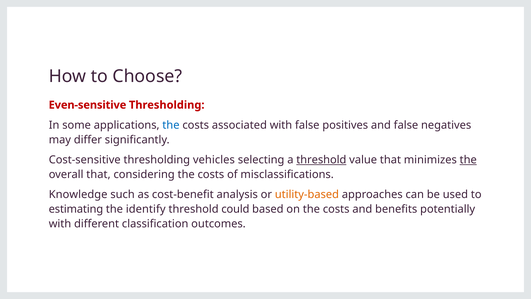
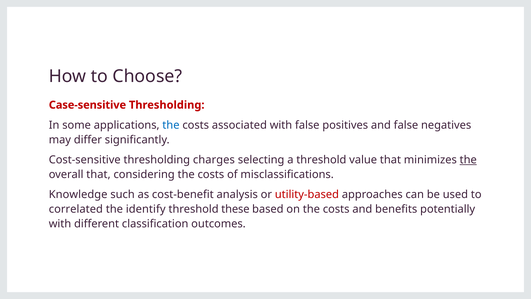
Even-sensitive: Even-sensitive -> Case-sensitive
vehicles: vehicles -> charges
threshold at (321, 160) underline: present -> none
utility-based colour: orange -> red
estimating: estimating -> correlated
could: could -> these
